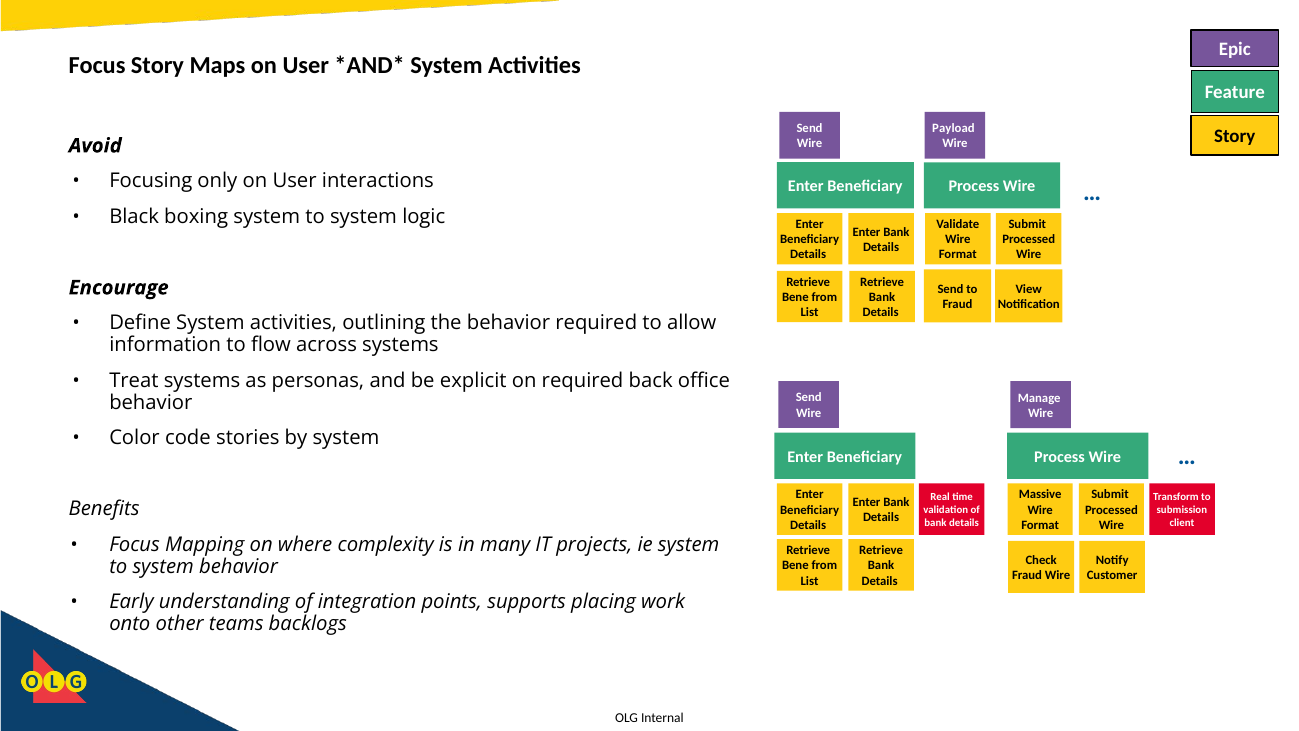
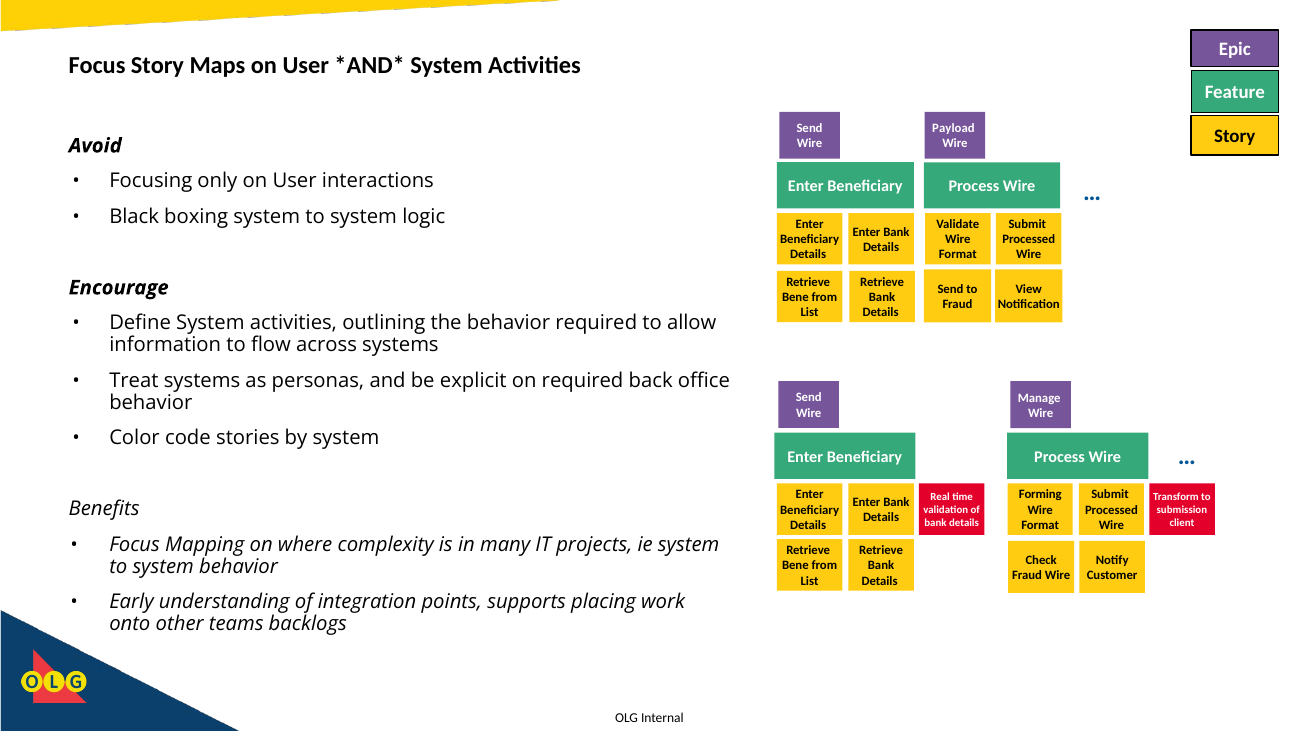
Massive: Massive -> Forming
